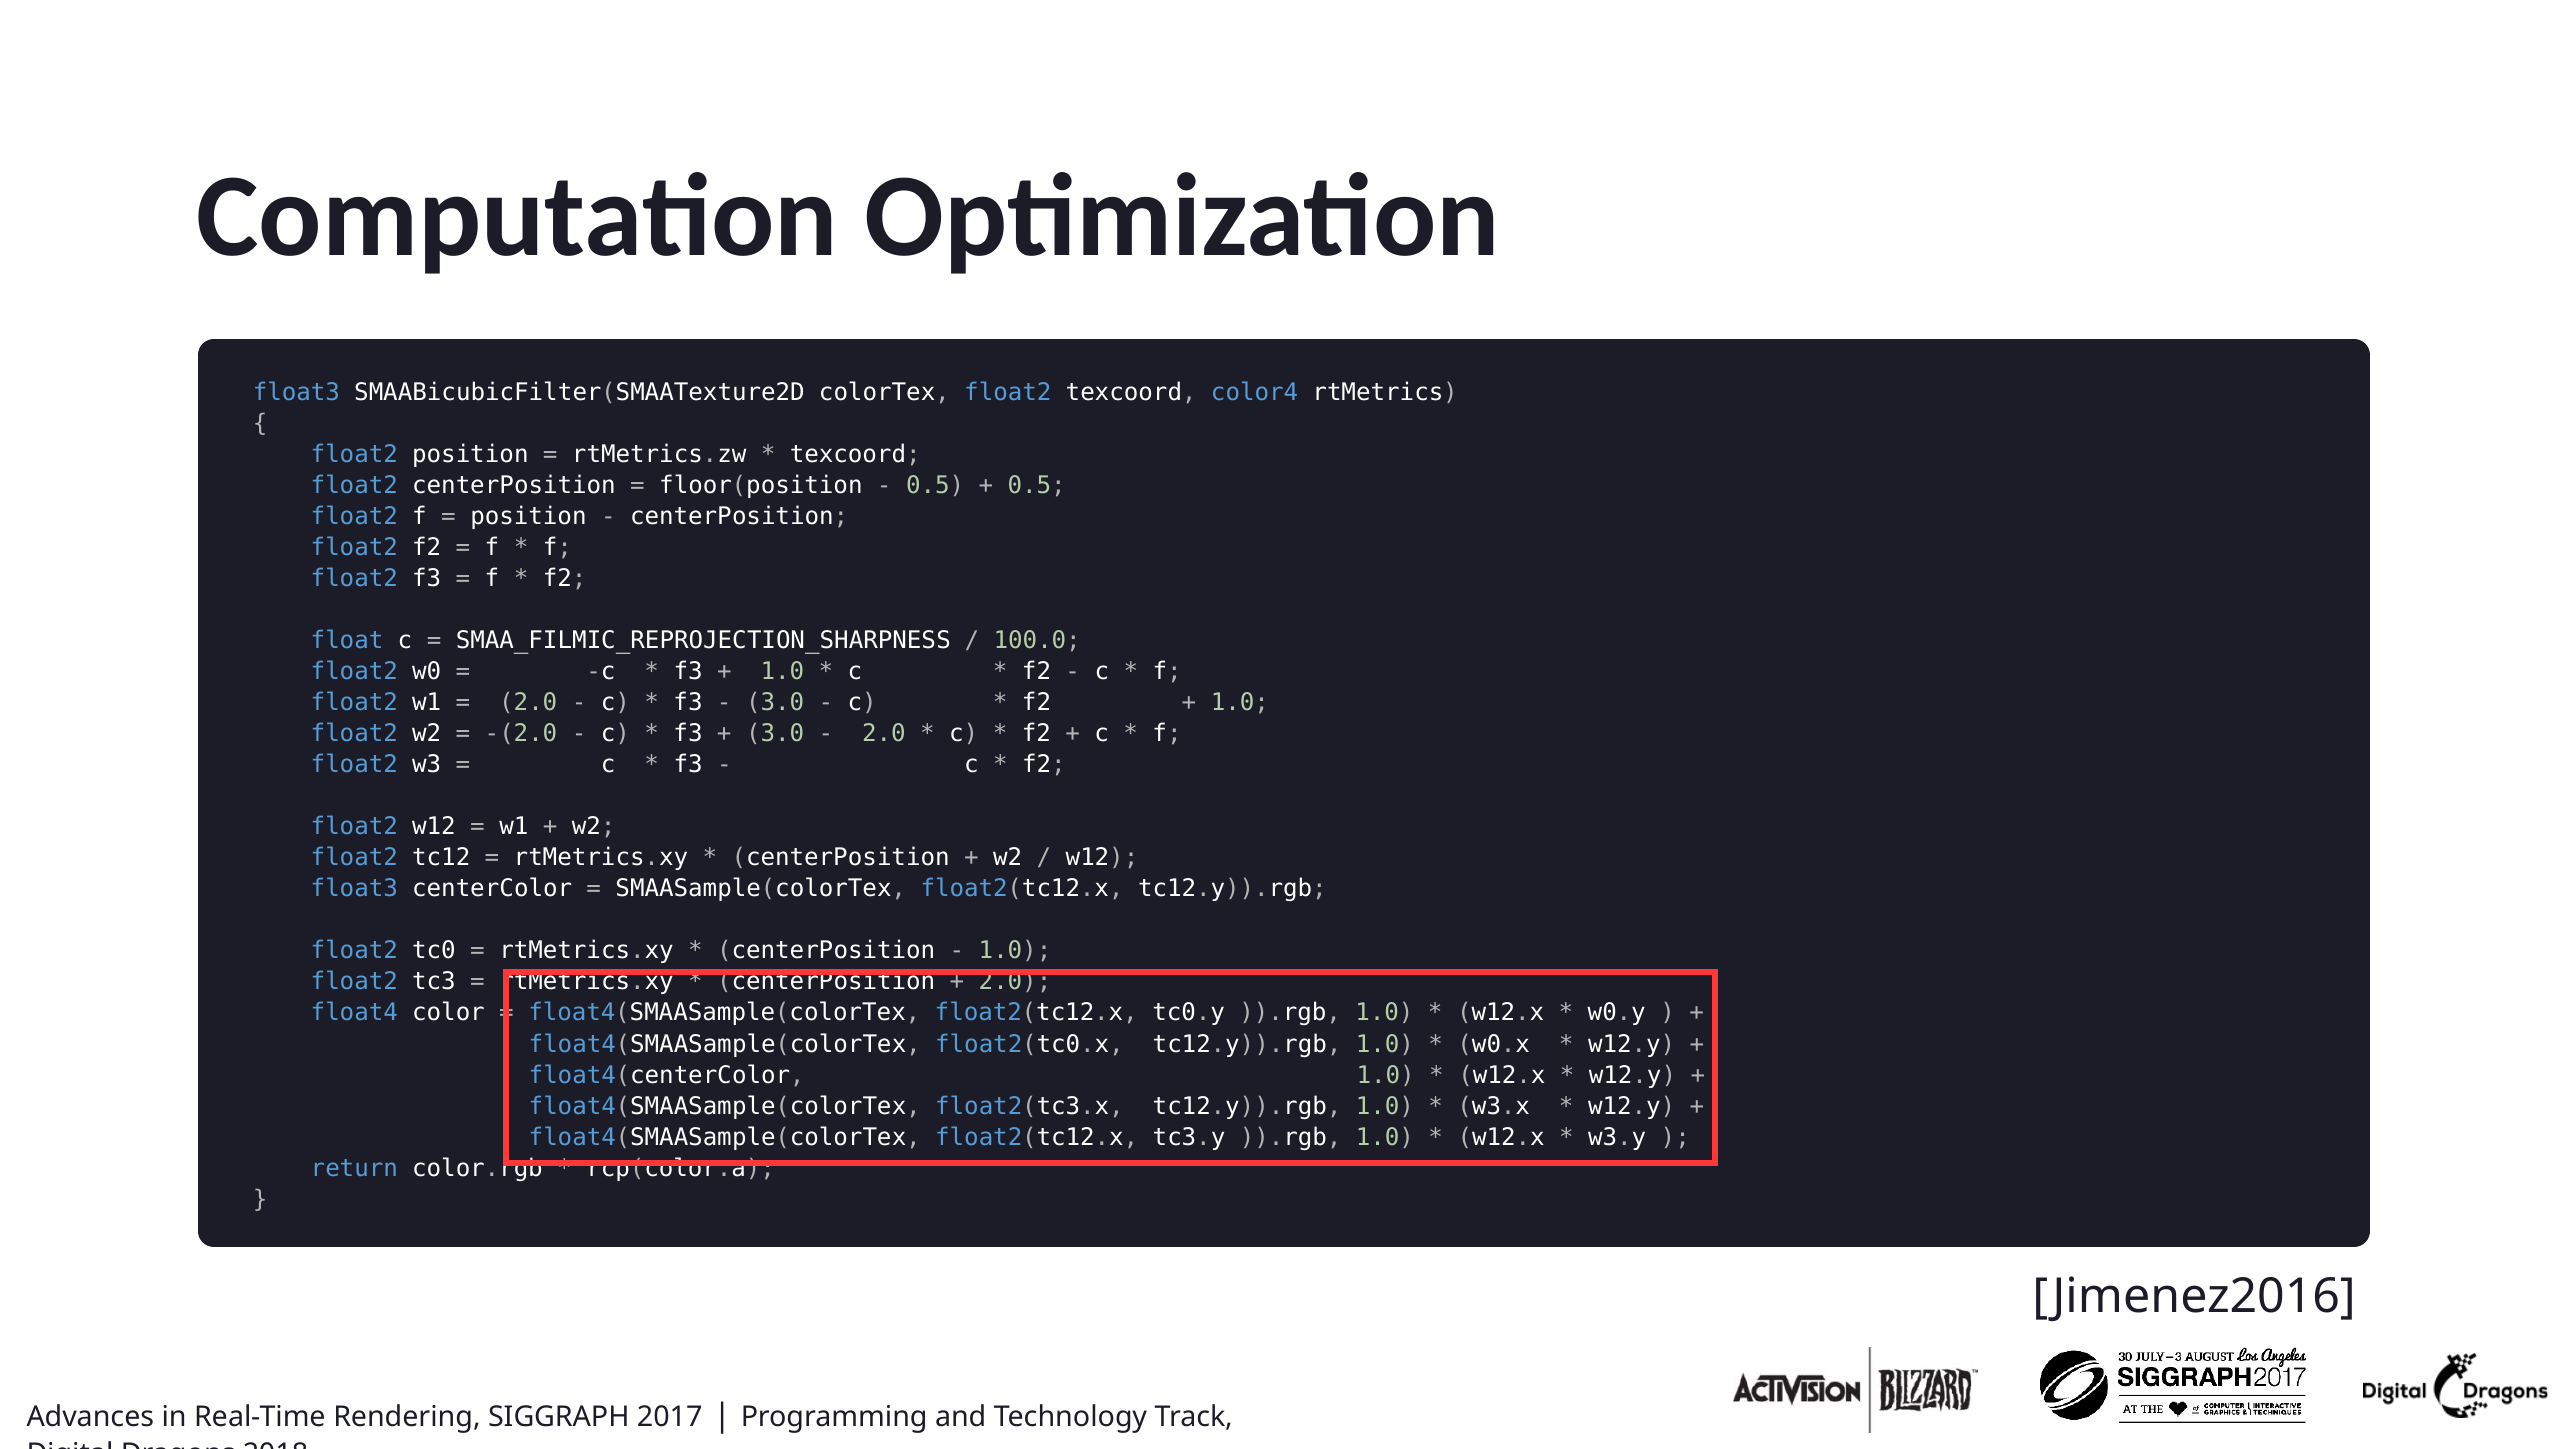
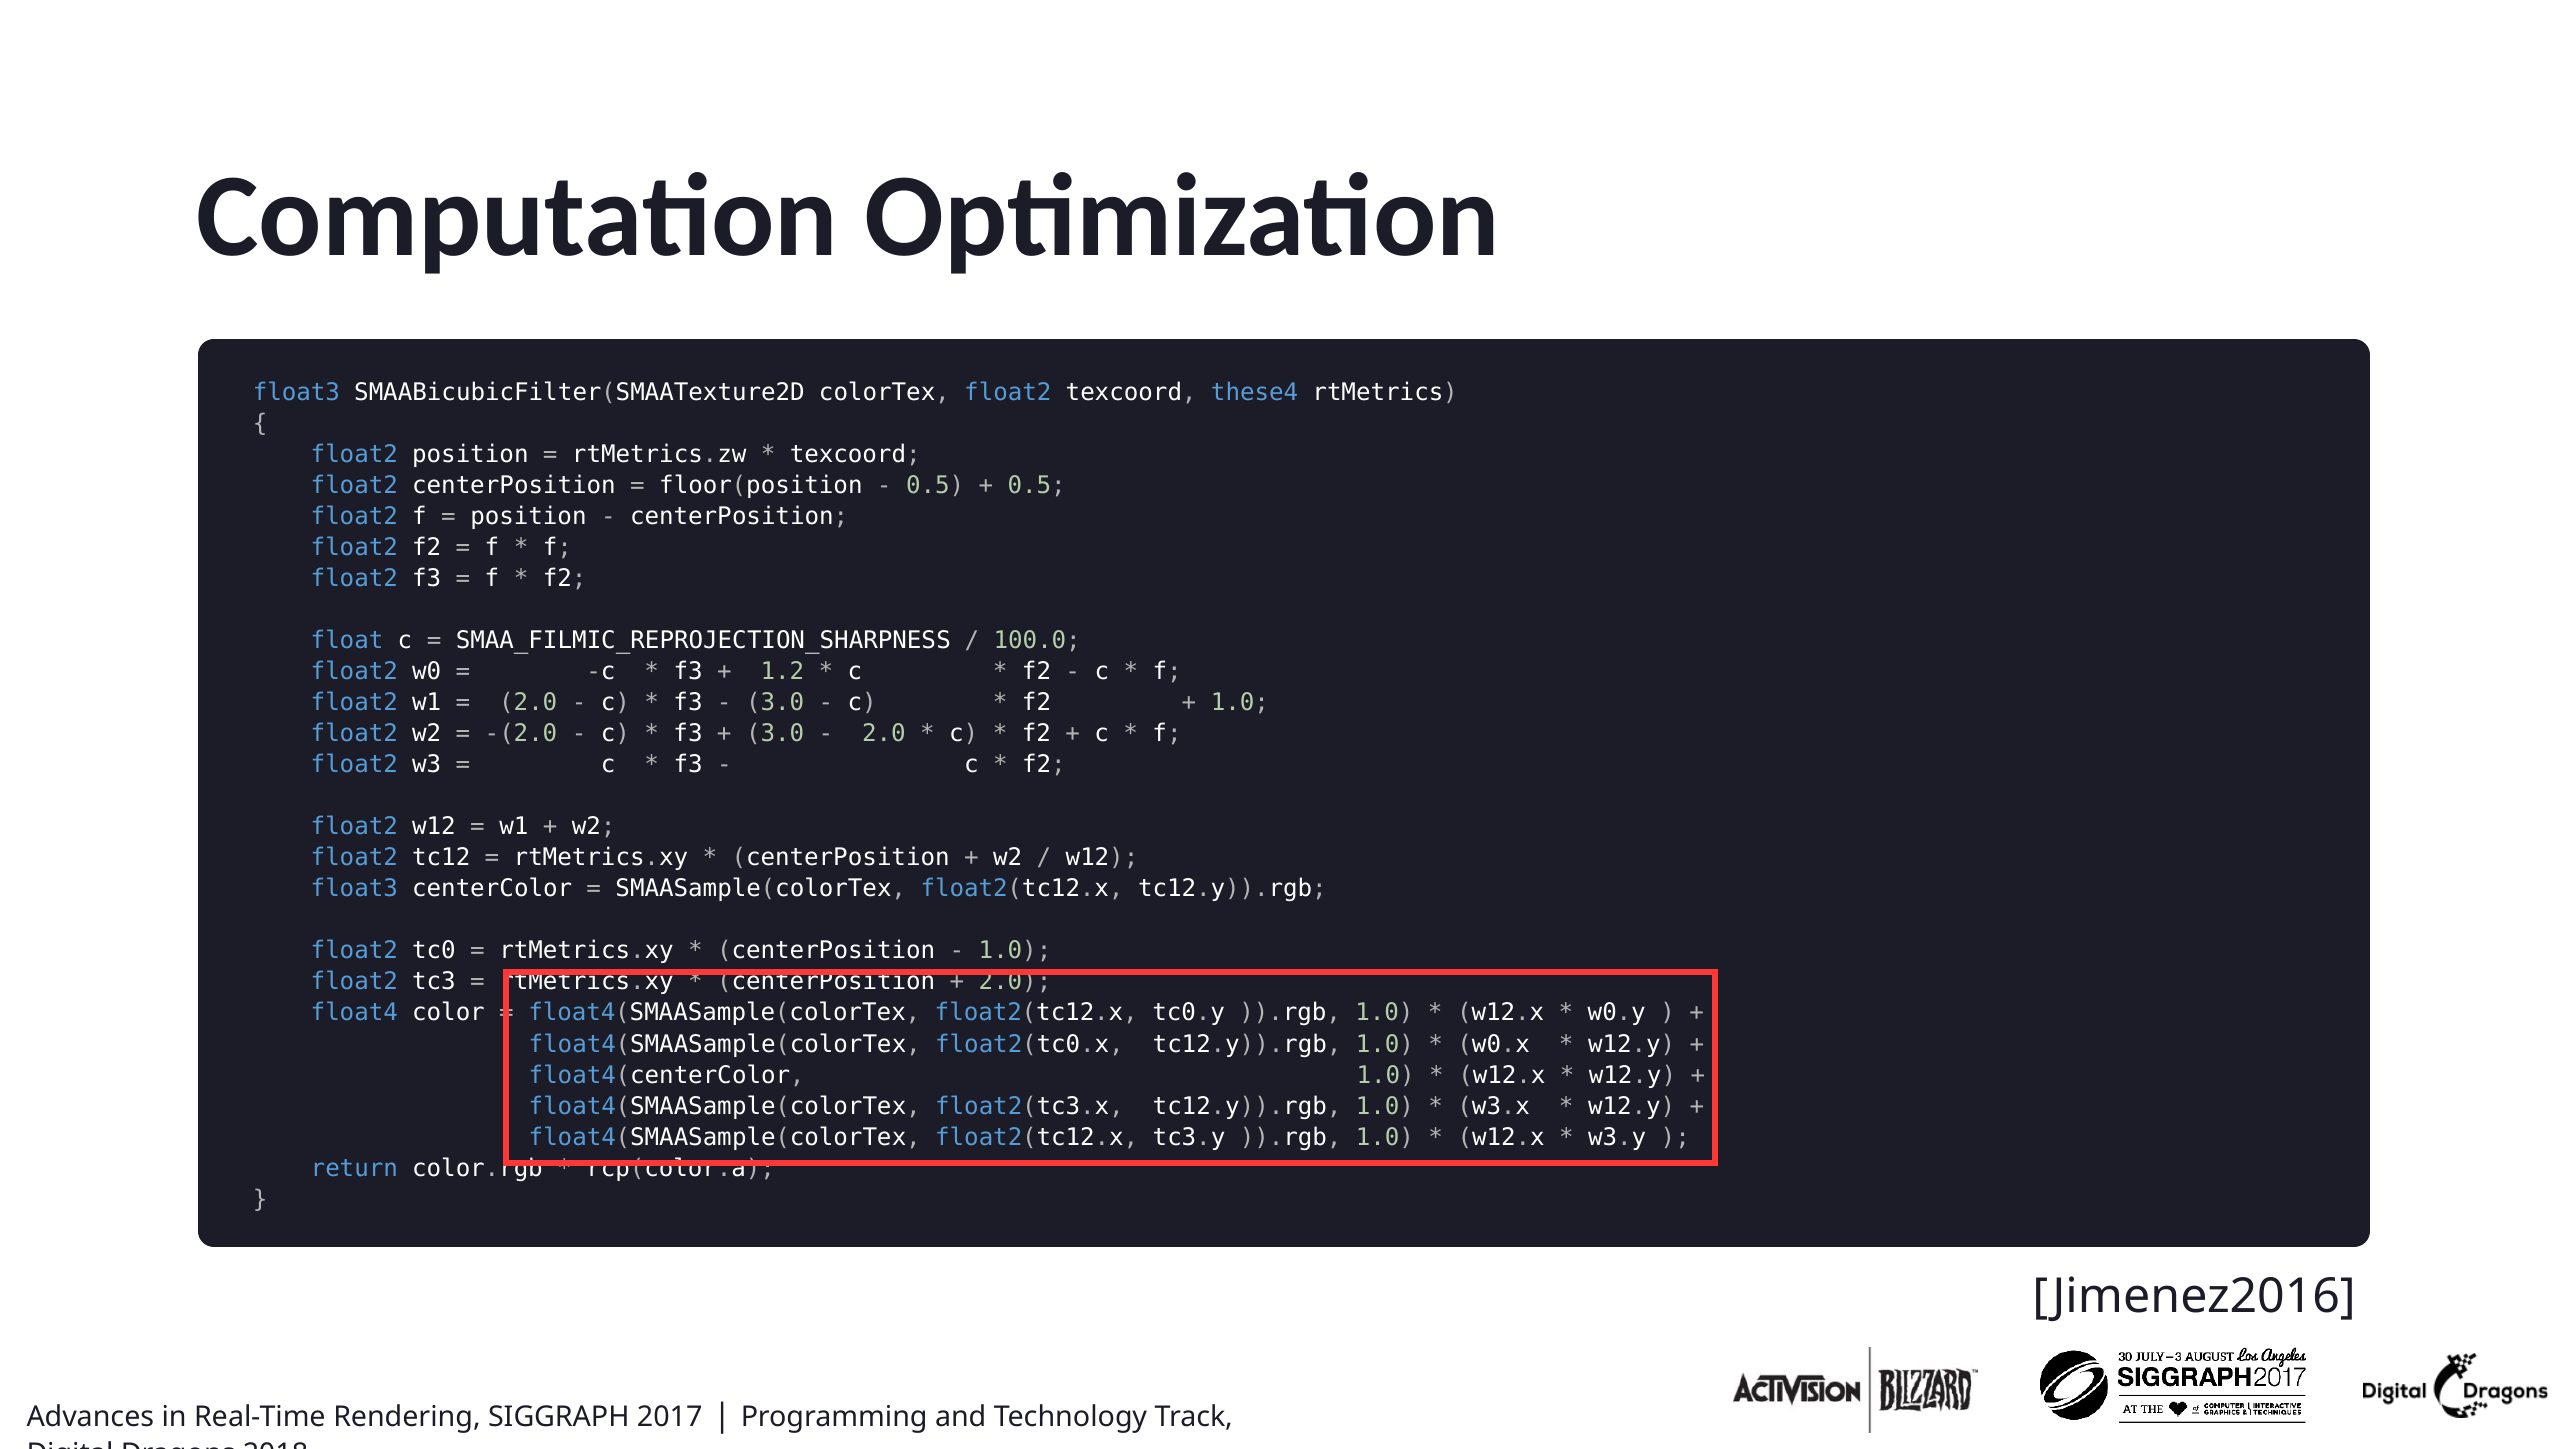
color4: color4 -> these4
1.0 at (782, 672): 1.0 -> 1.2
